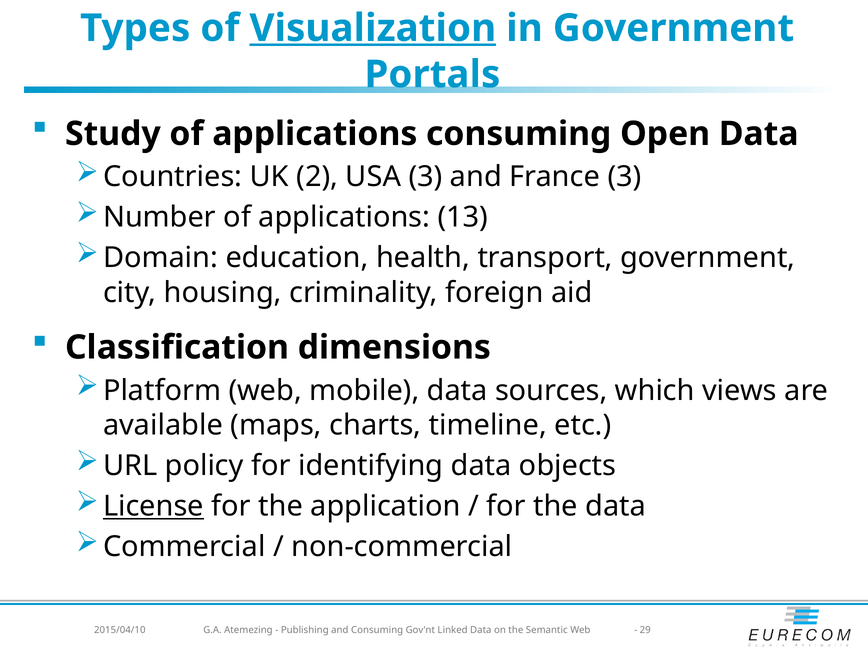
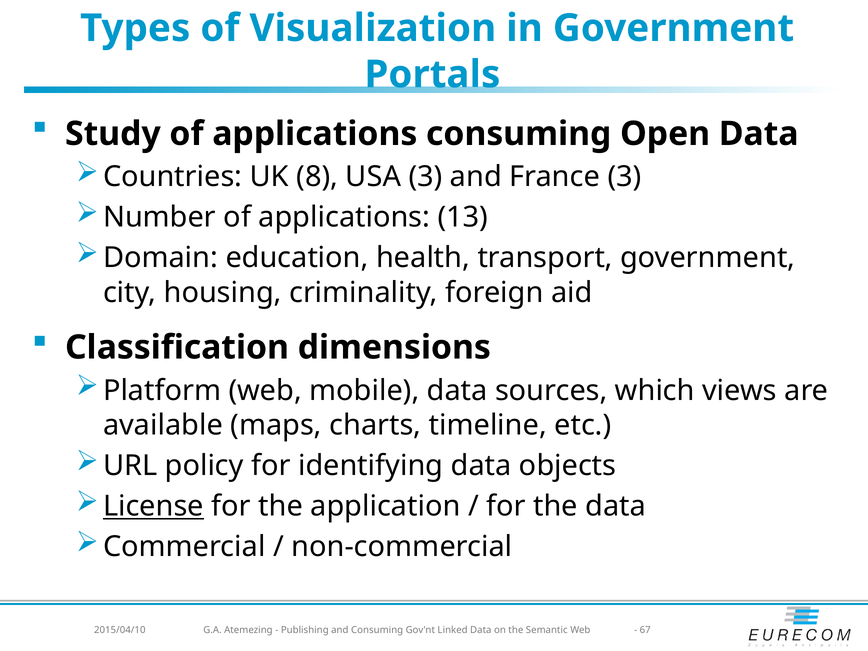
Visualization underline: present -> none
2: 2 -> 8
29: 29 -> 67
